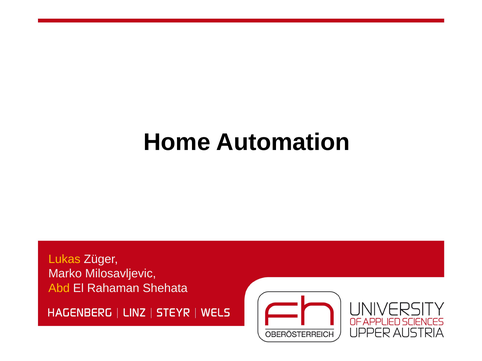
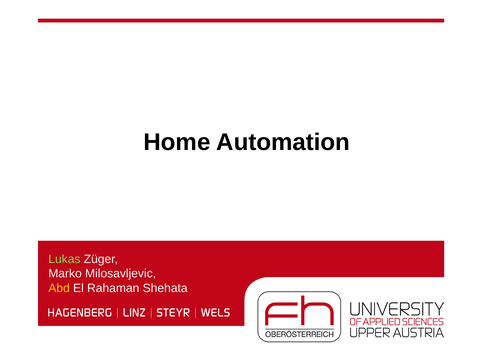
Lukas colour: yellow -> light green
